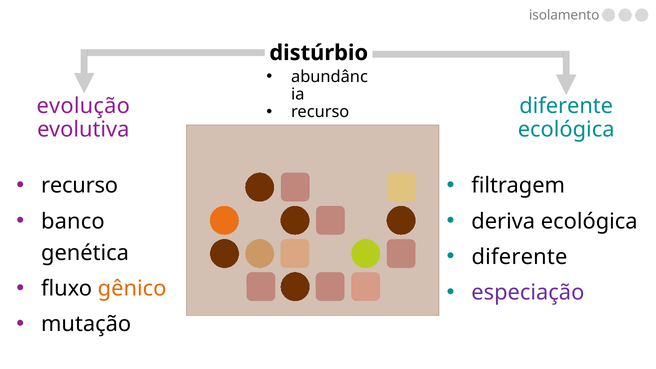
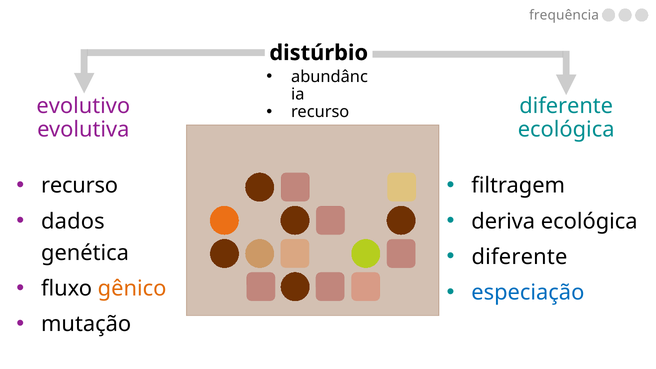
isolamento: isolamento -> frequência
evolução: evolução -> evolutivo
banco: banco -> dados
especiação colour: purple -> blue
